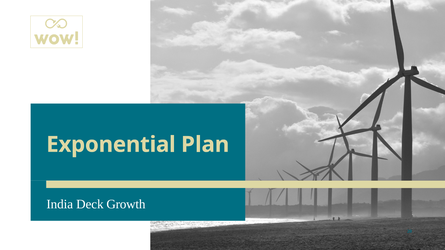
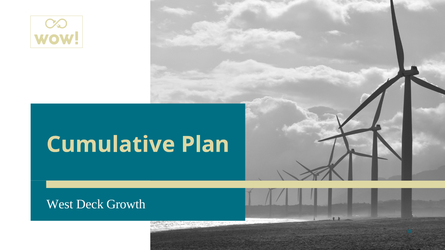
Exponential: Exponential -> Cumulative
India: India -> West
